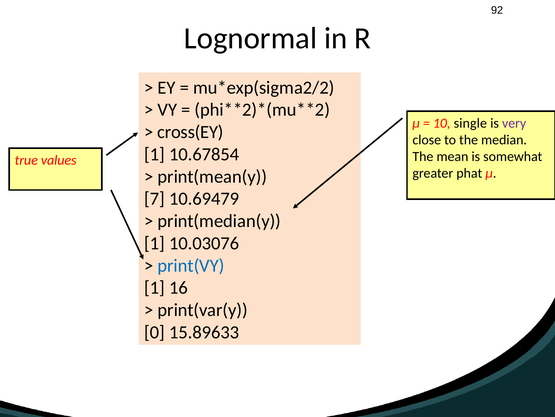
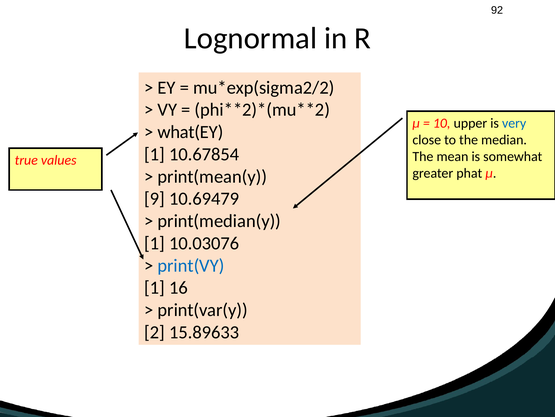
single: single -> upper
very colour: purple -> blue
cross(EY: cross(EY -> what(EY
7: 7 -> 9
0: 0 -> 2
